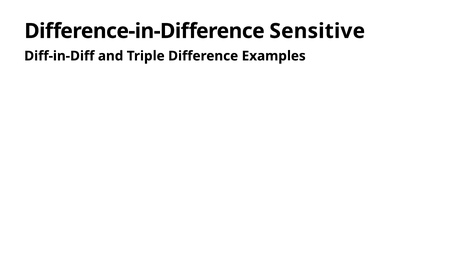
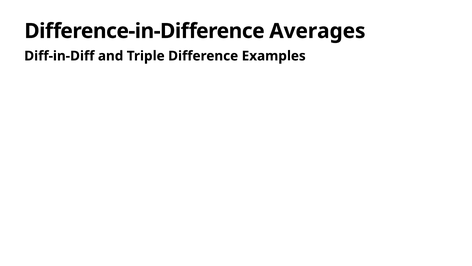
Sensitive: Sensitive -> Averages
